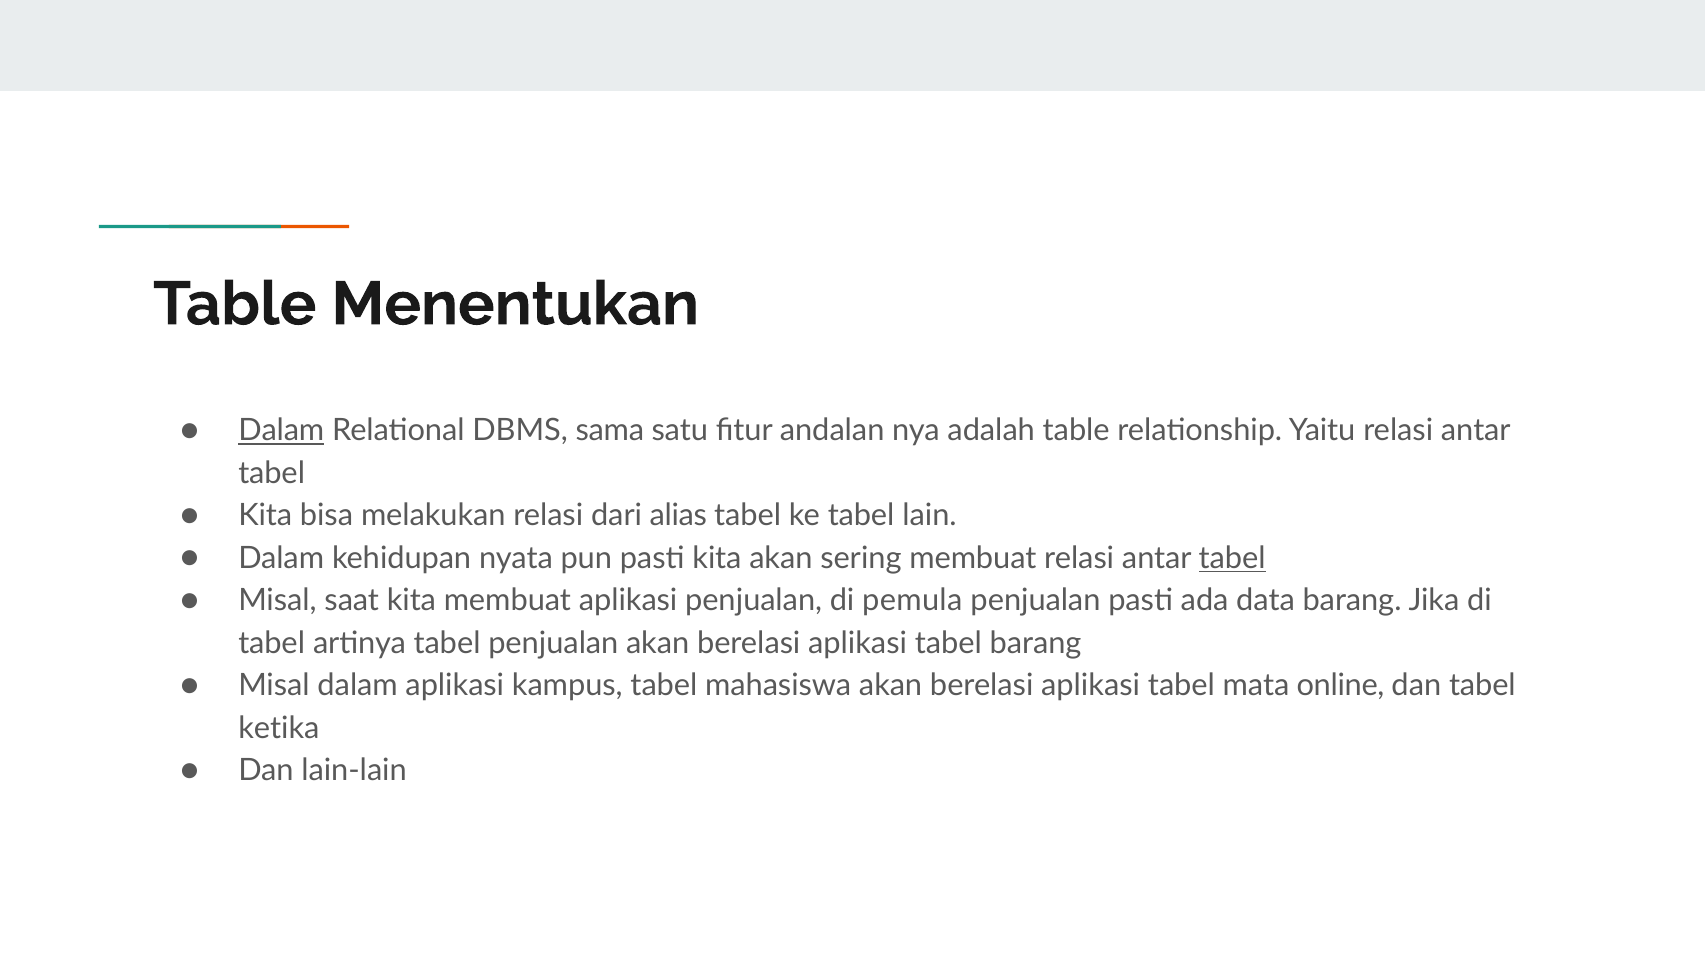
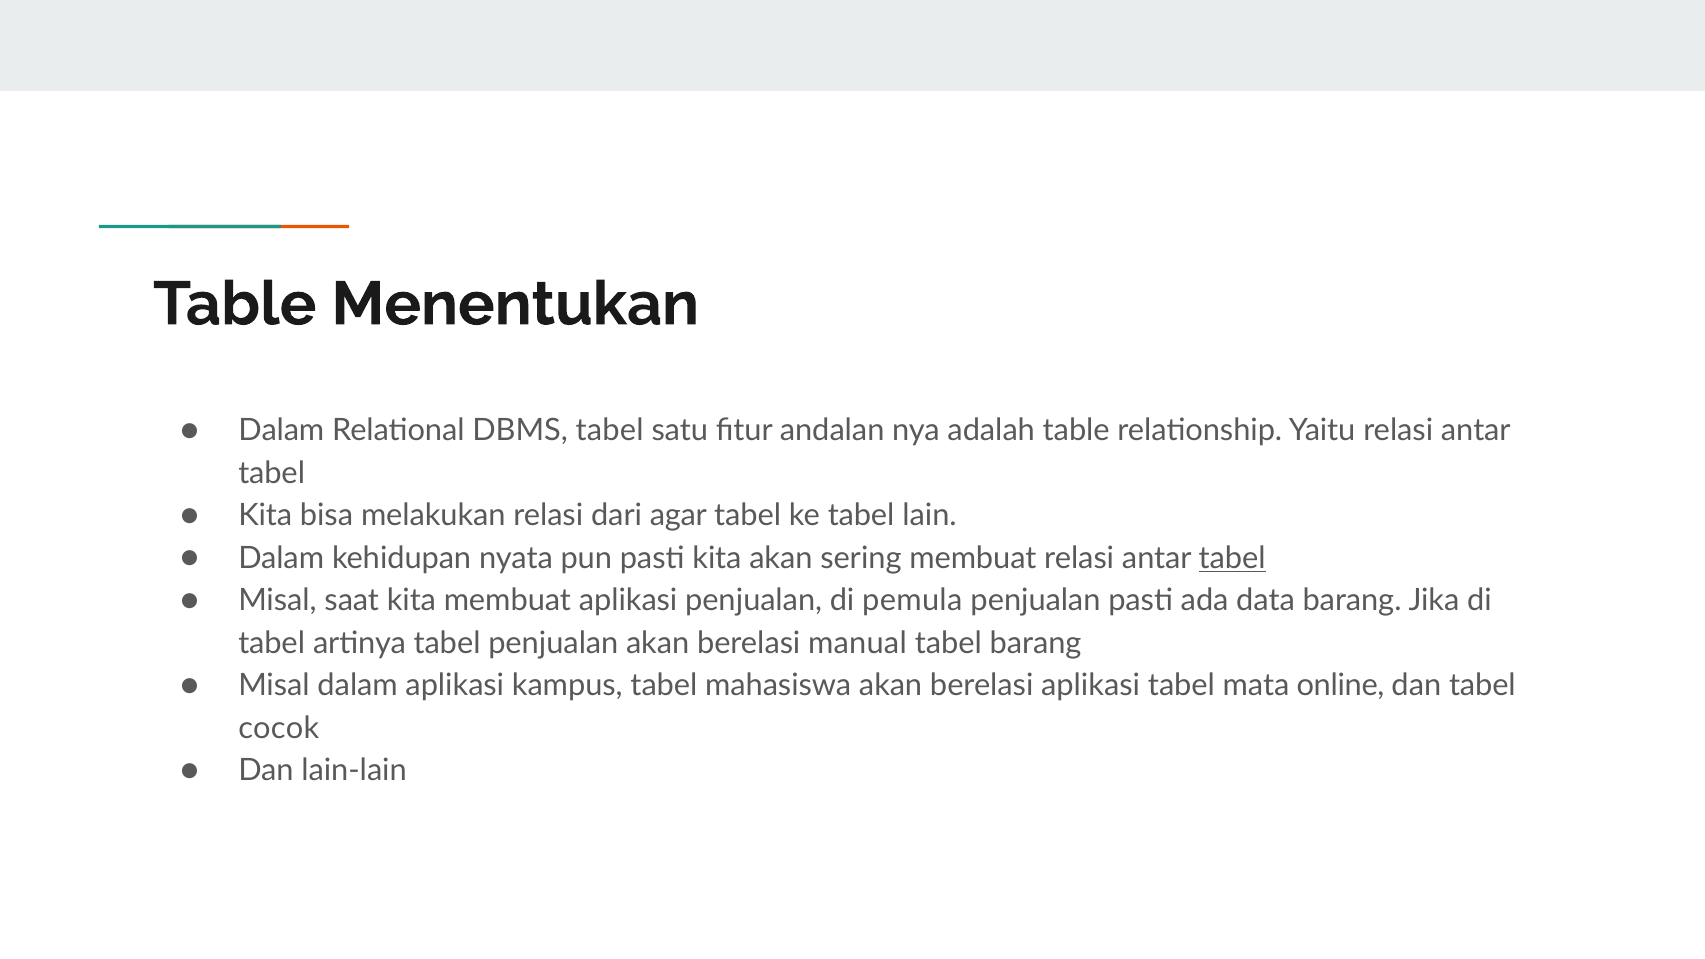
Dalam at (281, 431) underline: present -> none
DBMS sama: sama -> tabel
alias: alias -> agar
penjualan akan berelasi aplikasi: aplikasi -> manual
ketika: ketika -> cocok
